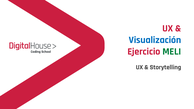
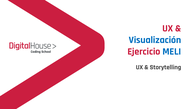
MELI colour: green -> blue
